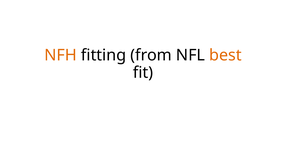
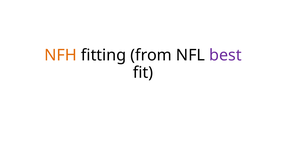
best colour: orange -> purple
